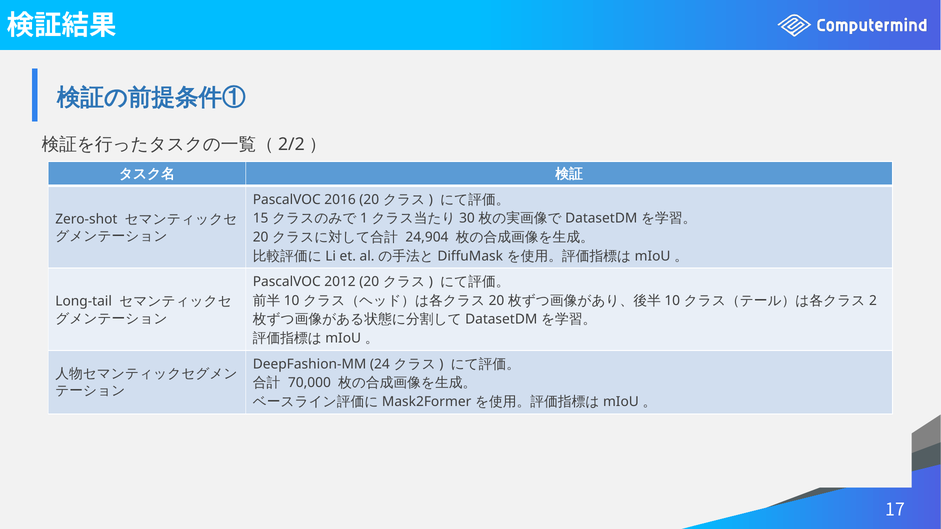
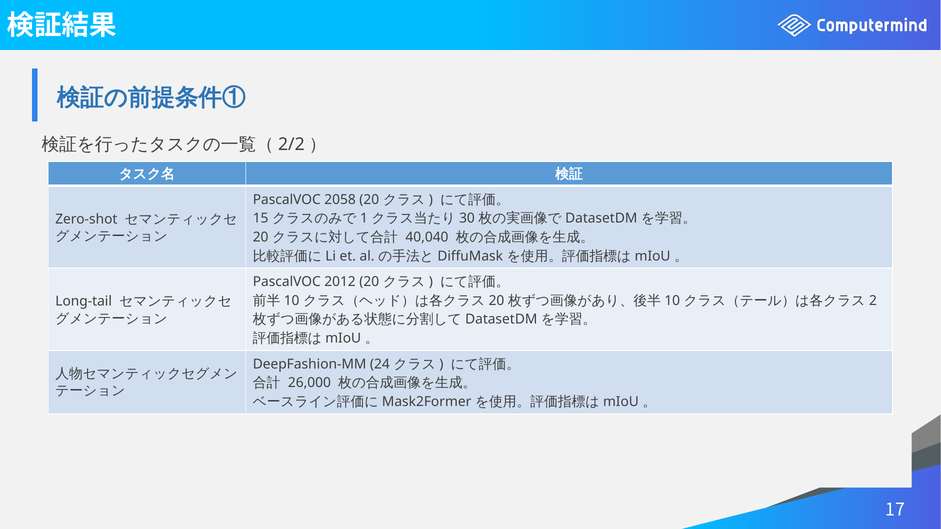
2016: 2016 -> 2058
24,904: 24,904 -> 40,040
70,000: 70,000 -> 26,000
